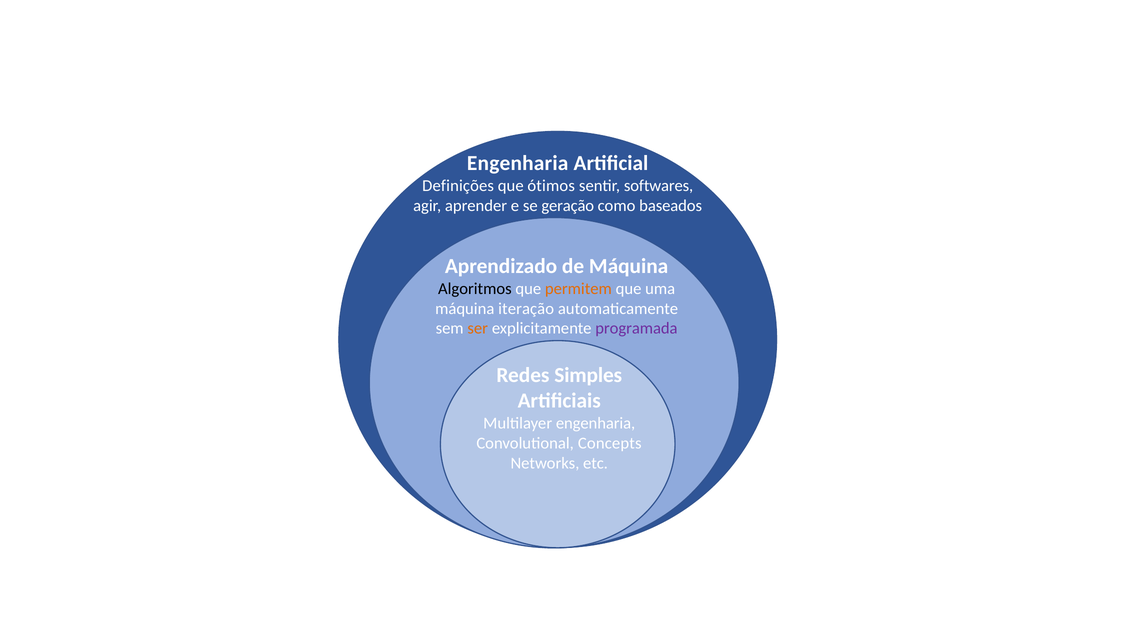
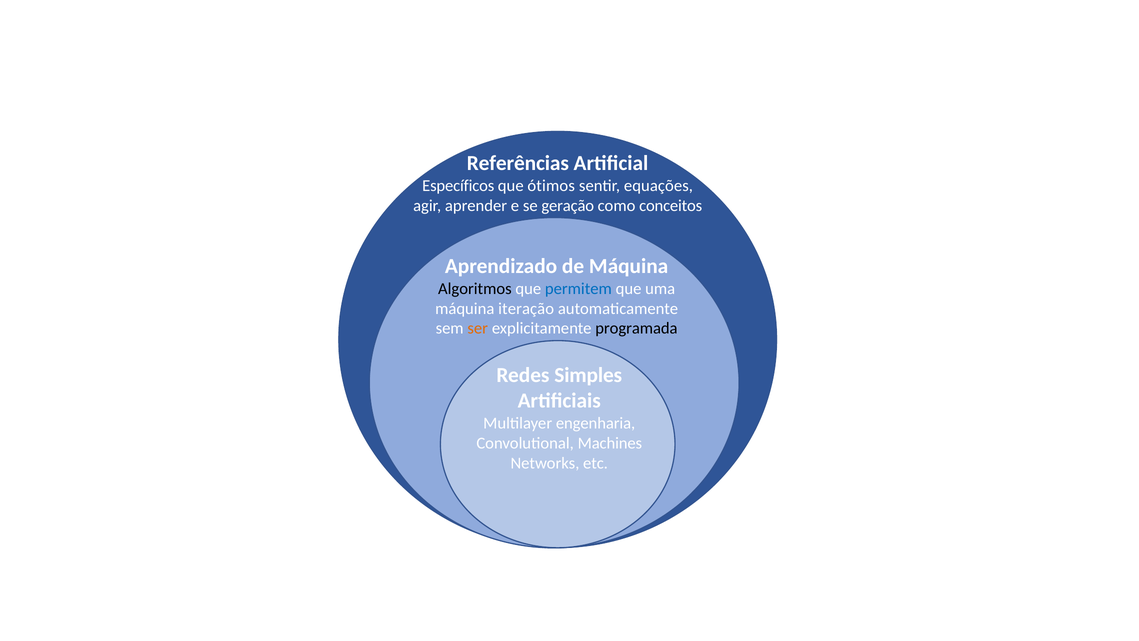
Engenharia at (518, 163): Engenharia -> Referências
Definições: Definições -> Específicos
softwares: softwares -> equações
baseados: baseados -> conceitos
permitem colour: orange -> blue
programada colour: purple -> black
Concepts: Concepts -> Machines
